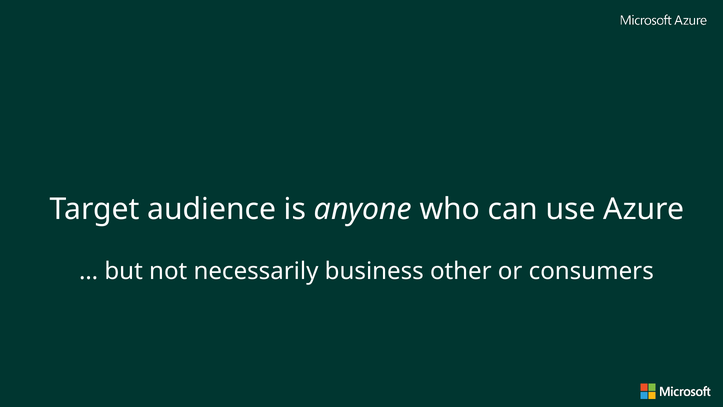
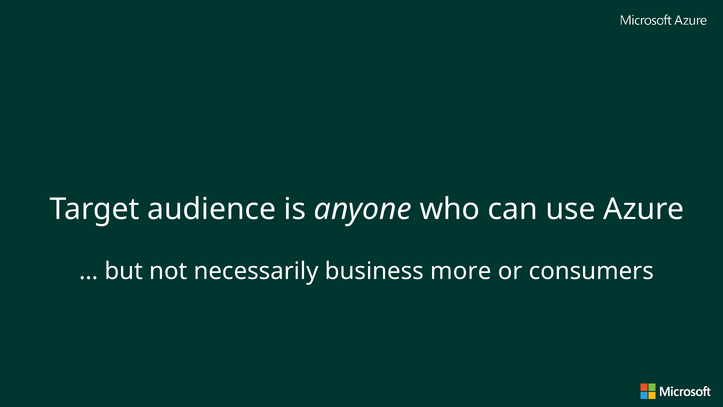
other: other -> more
